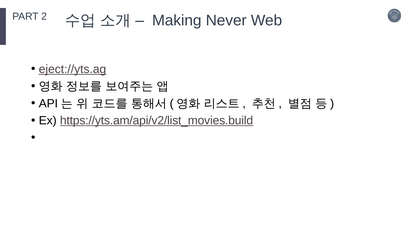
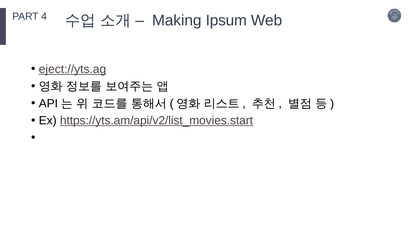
2: 2 -> 4
Never: Never -> Ipsum
https://yts.am/api/v2/list_movies.build: https://yts.am/api/v2/list_movies.build -> https://yts.am/api/v2/list_movies.start
